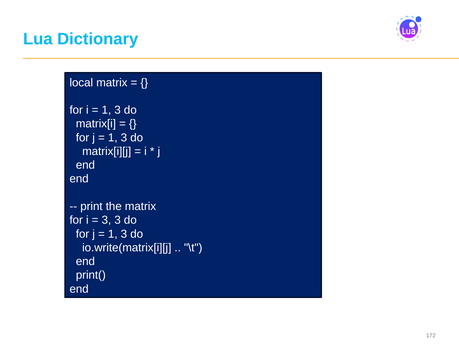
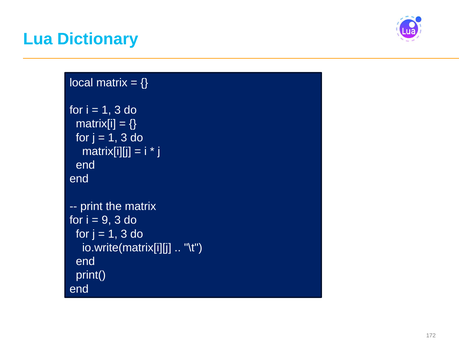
3 at (106, 220): 3 -> 9
